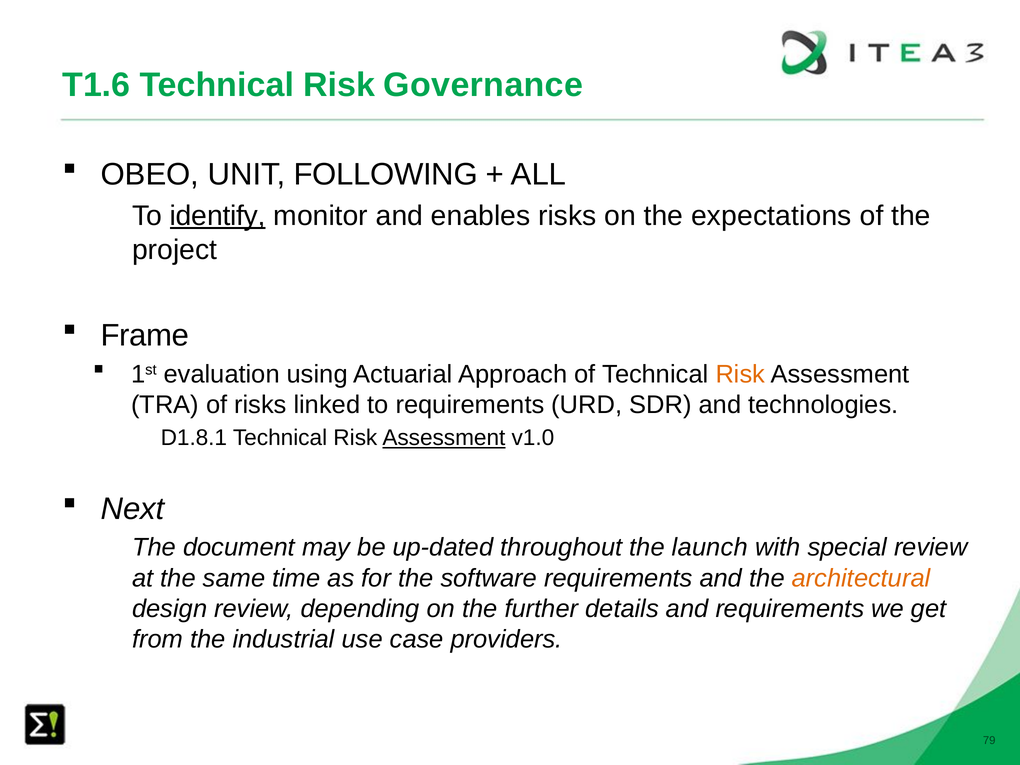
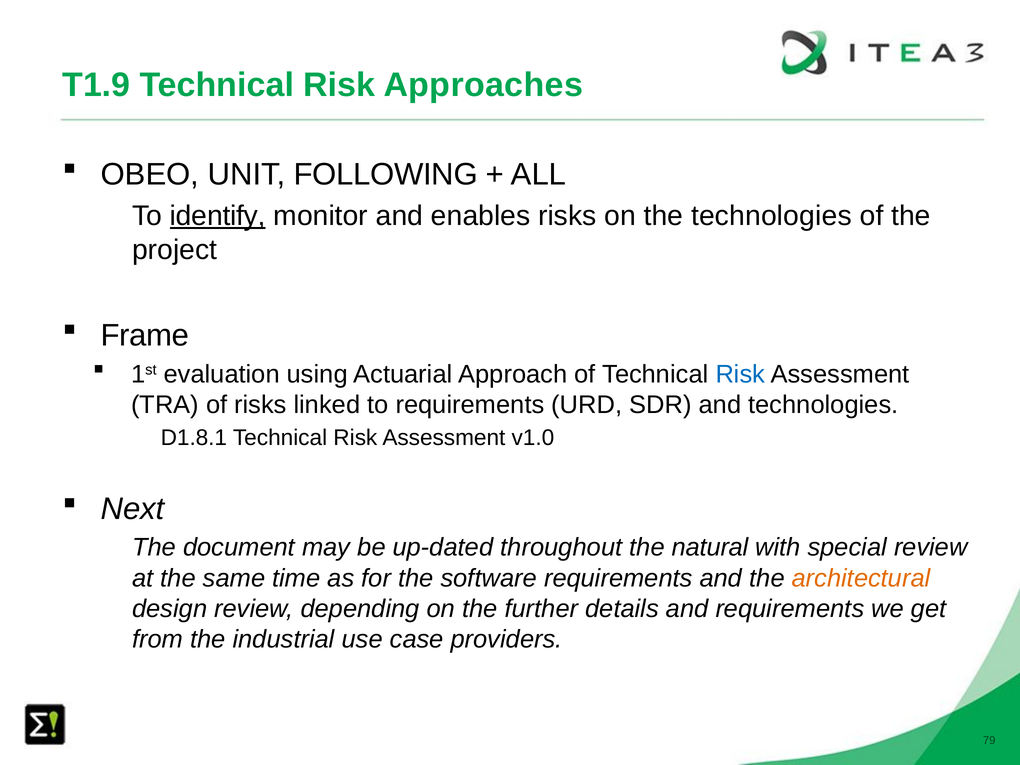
T1.6: T1.6 -> T1.9
Governance: Governance -> Approaches
the expectations: expectations -> technologies
Risk at (740, 374) colour: orange -> blue
Assessment at (444, 438) underline: present -> none
launch: launch -> natural
